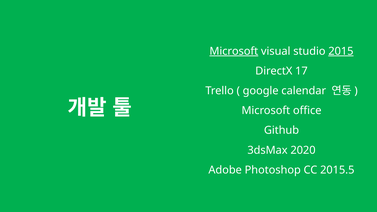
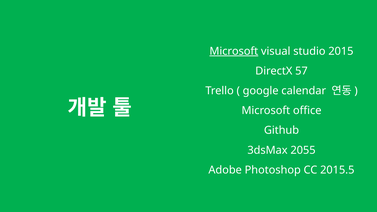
2015 underline: present -> none
17: 17 -> 57
2020: 2020 -> 2055
